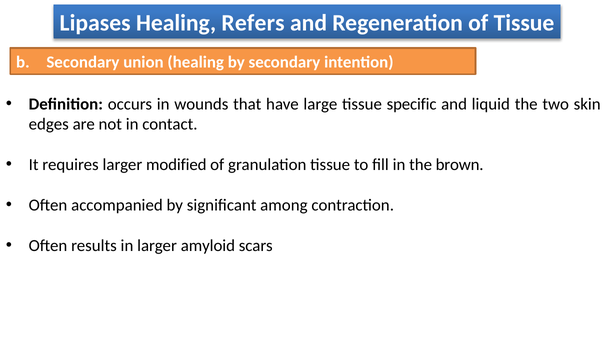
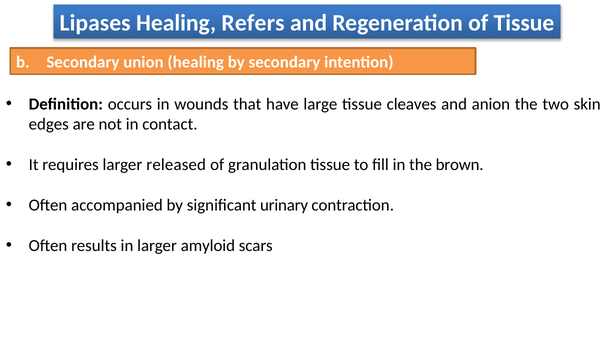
specific: specific -> cleaves
liquid: liquid -> anion
modified: modified -> released
among: among -> urinary
